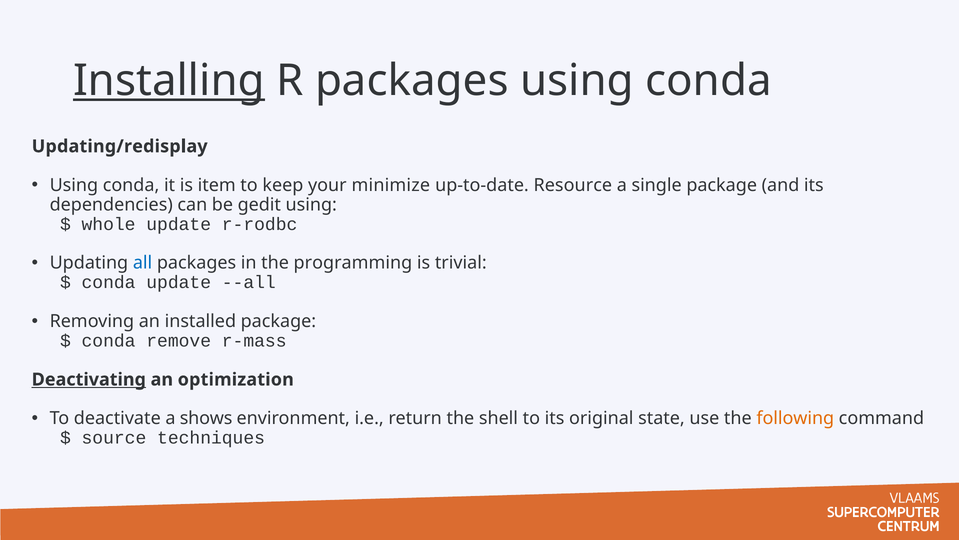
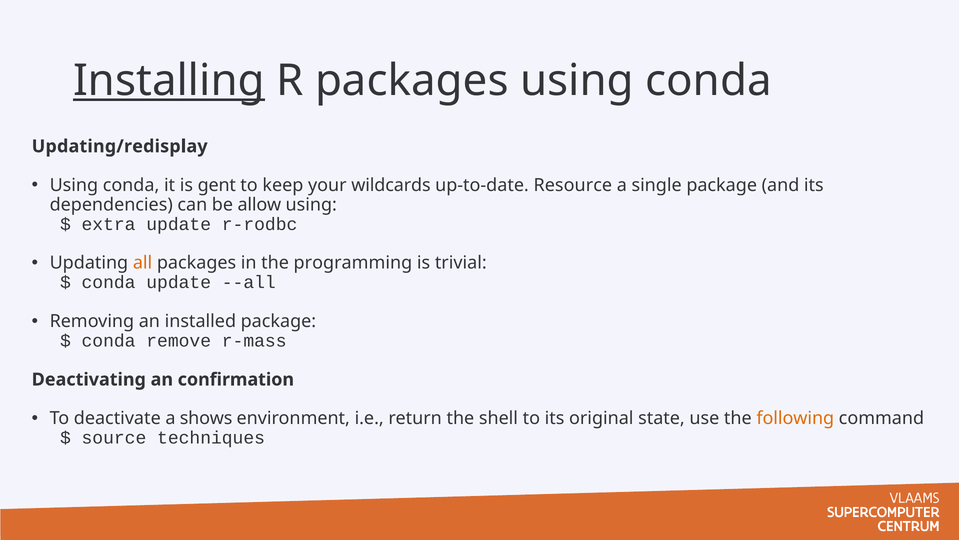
item: item -> gent
minimize: minimize -> wildcards
gedit: gedit -> allow
whole: whole -> extra
all colour: blue -> orange
Deactivating underline: present -> none
optimization: optimization -> confirmation
